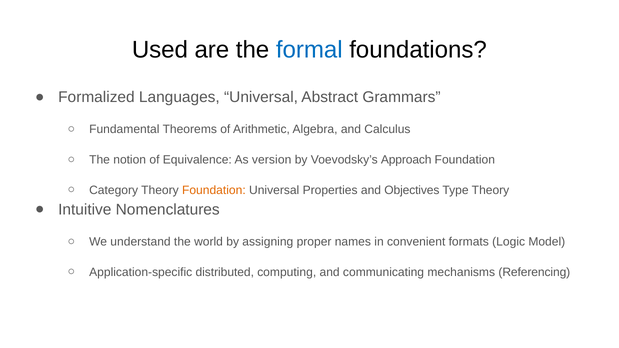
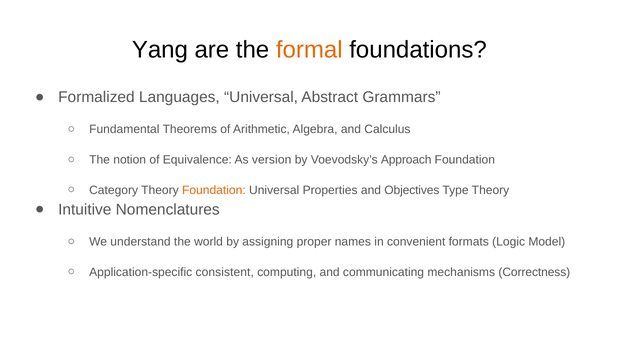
Used: Used -> Yang
formal colour: blue -> orange
distributed: distributed -> consistent
Referencing: Referencing -> Correctness
